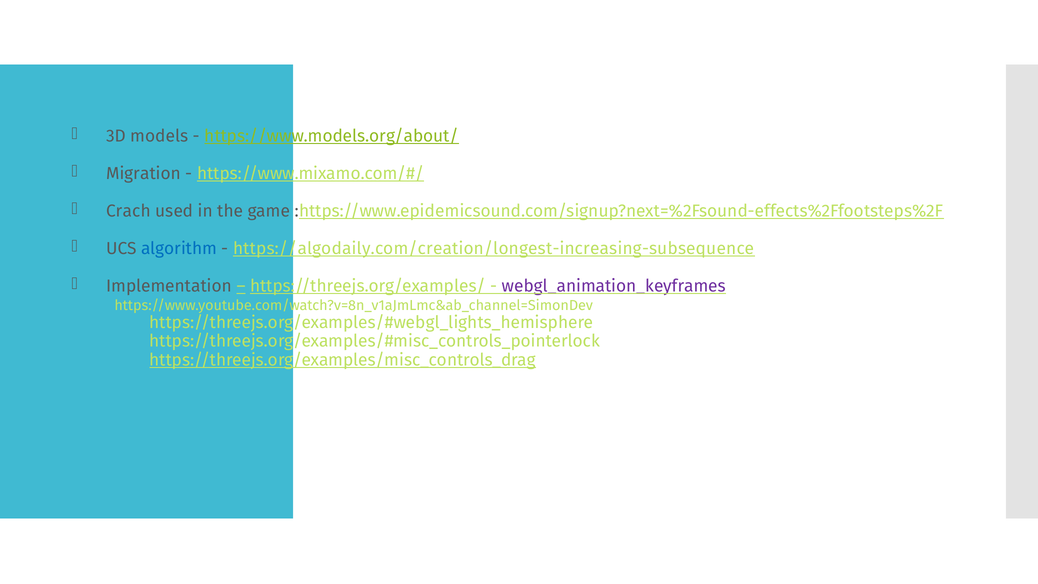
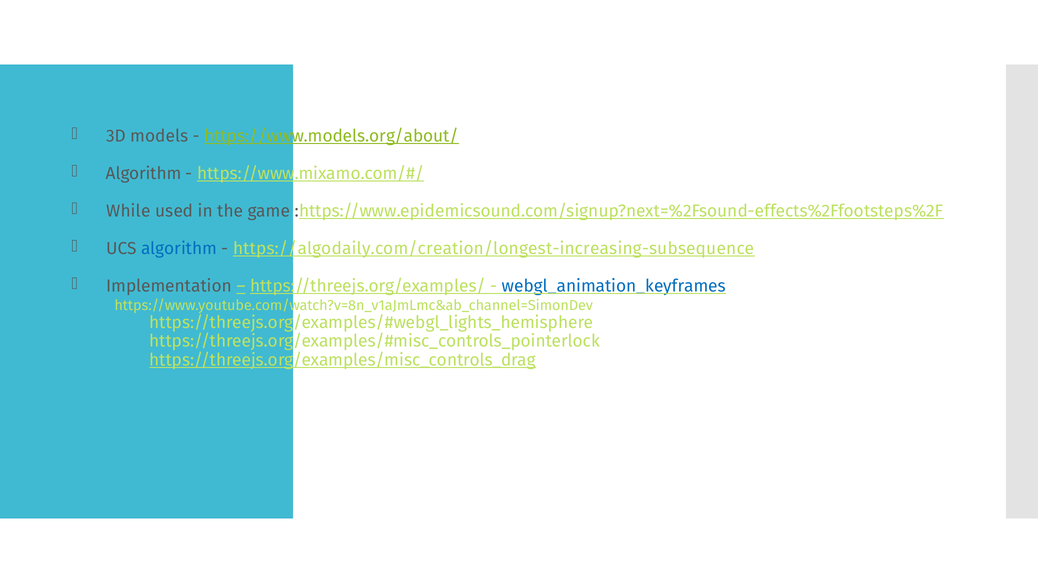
Migration at (144, 174): Migration -> Algorithm
Crach: Crach -> While
webgl_animation_keyframes colour: purple -> blue
